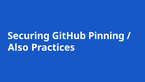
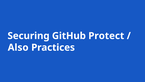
Pinning: Pinning -> Protect
